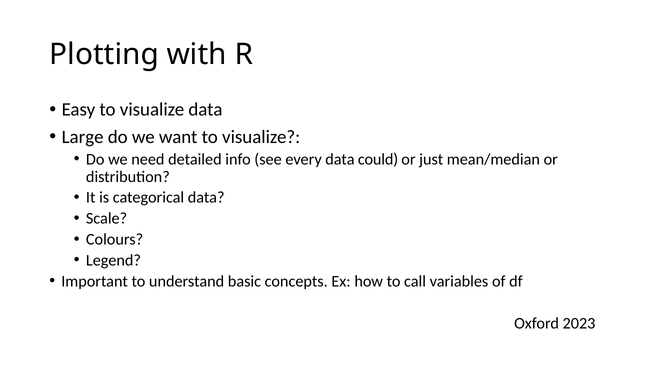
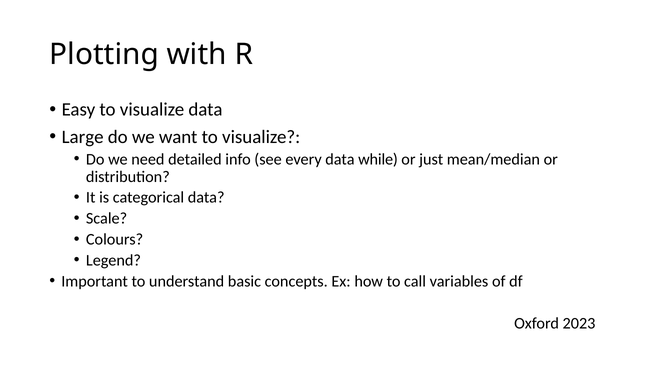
could: could -> while
